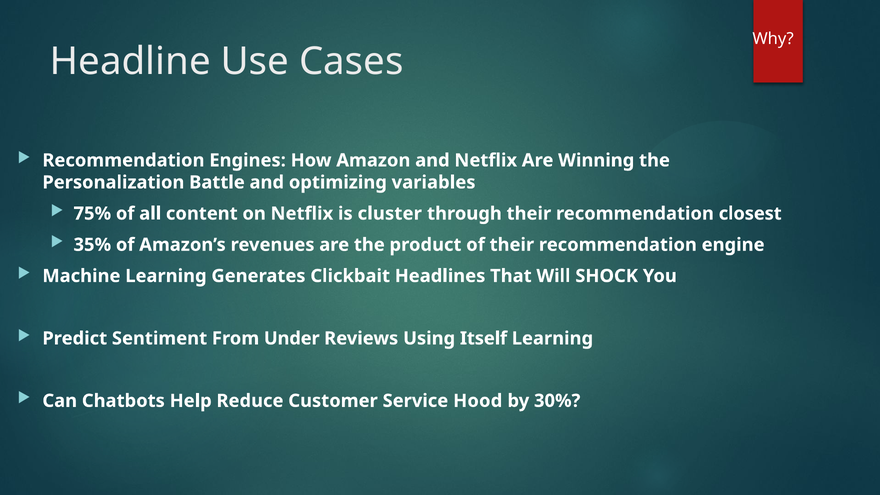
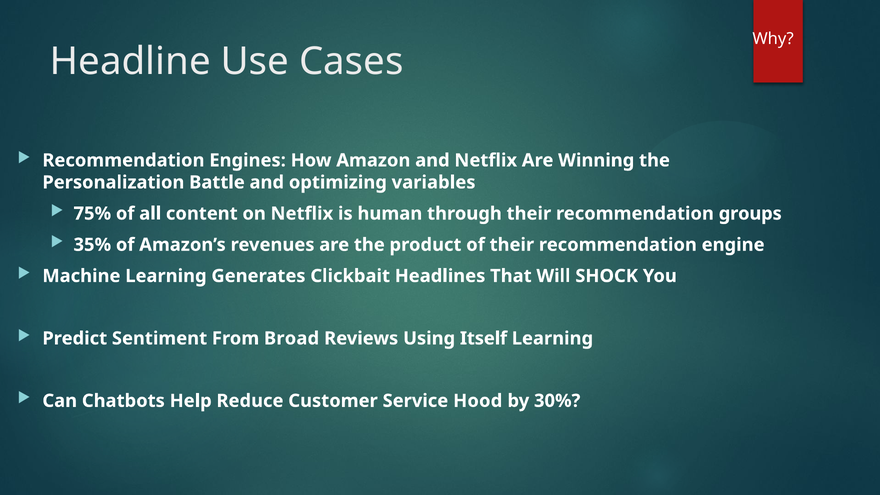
cluster: cluster -> human
closest: closest -> groups
Under: Under -> Broad
